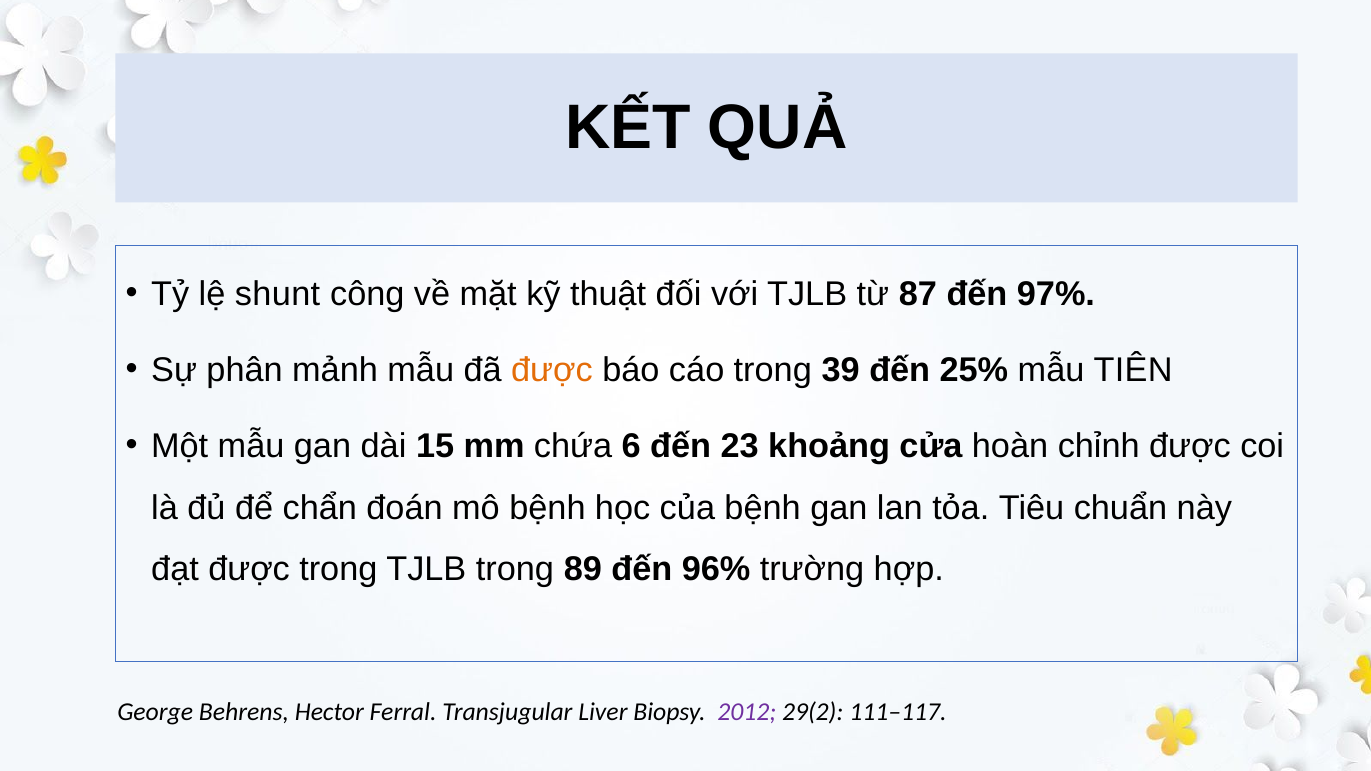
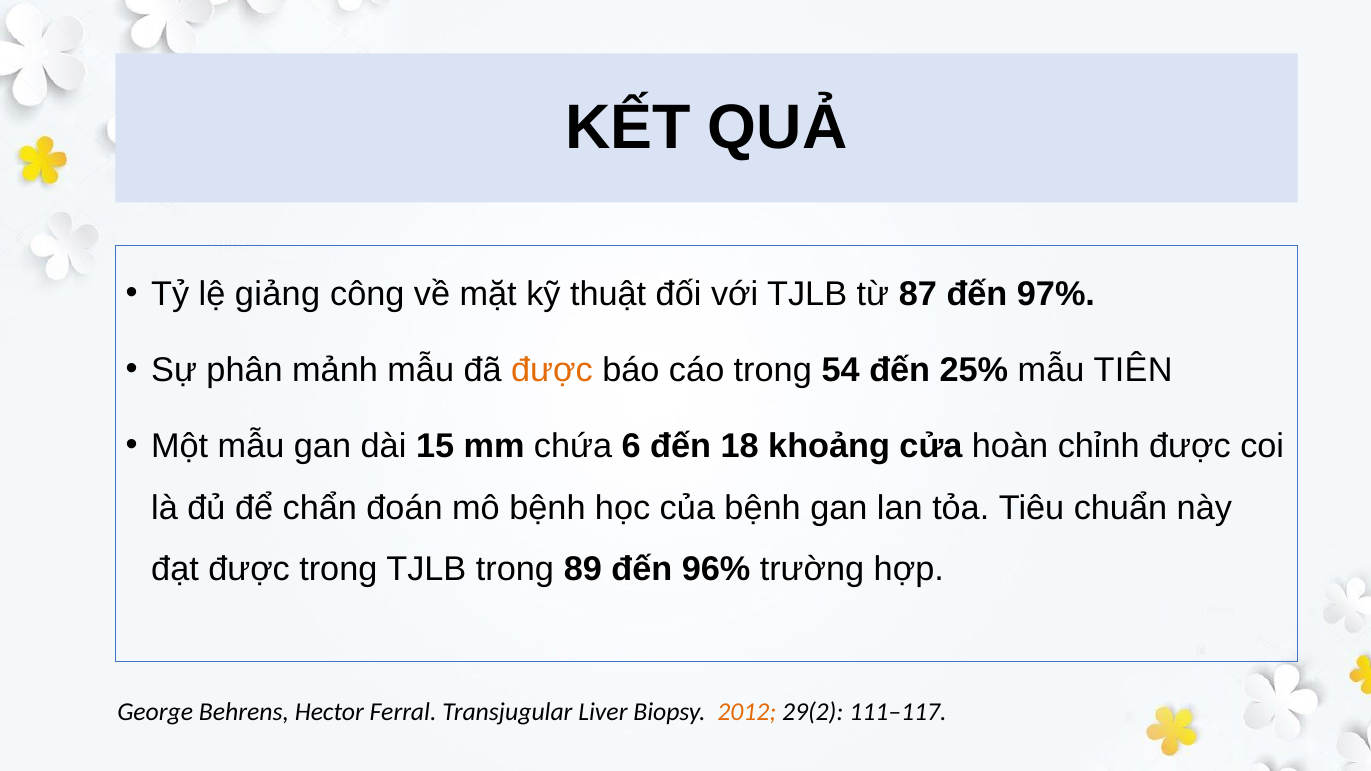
shunt: shunt -> giảng
39: 39 -> 54
23: 23 -> 18
2012 colour: purple -> orange
